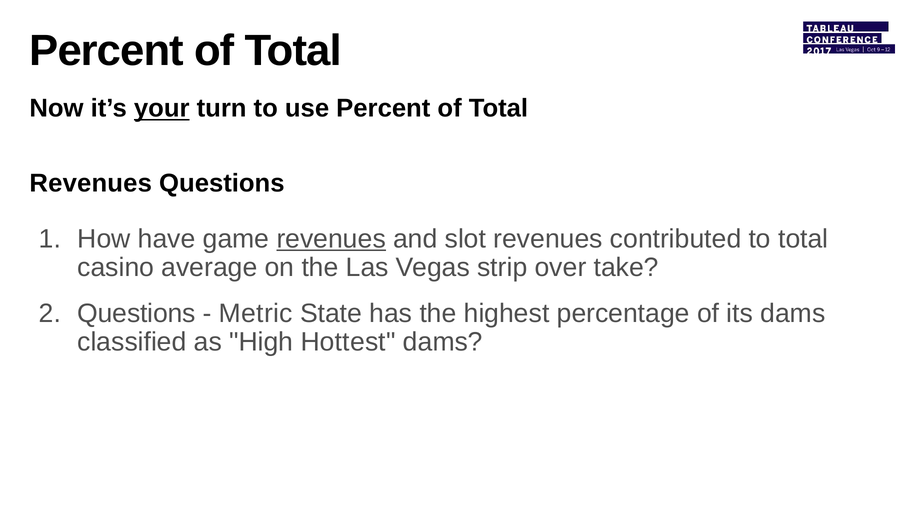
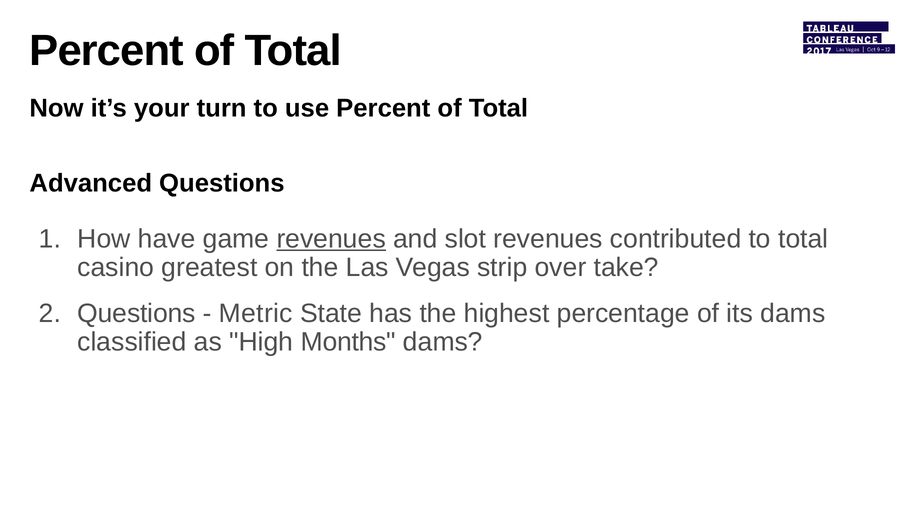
your underline: present -> none
Revenues at (91, 183): Revenues -> Advanced
average: average -> greatest
Hottest: Hottest -> Months
